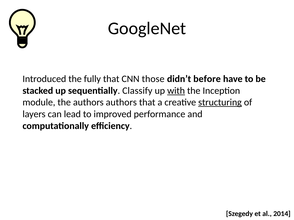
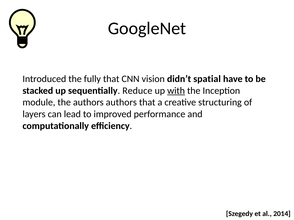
those: those -> vision
before: before -> spatial
Classify: Classify -> Reduce
structuring underline: present -> none
